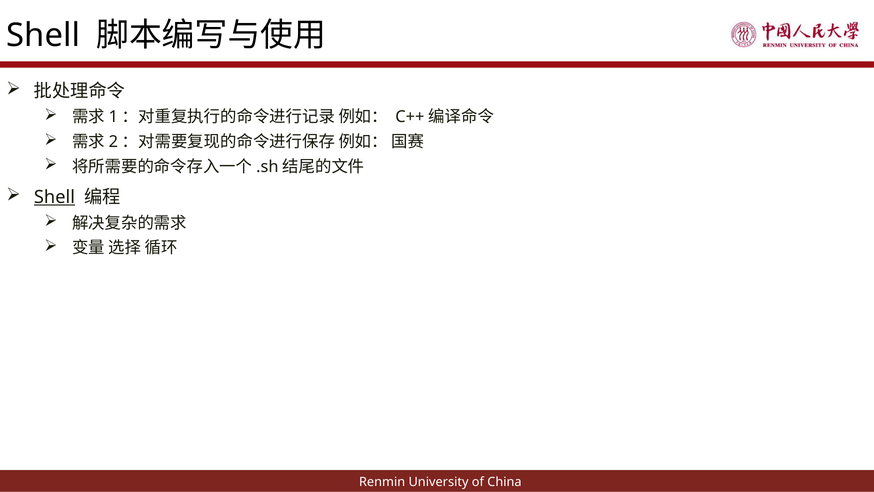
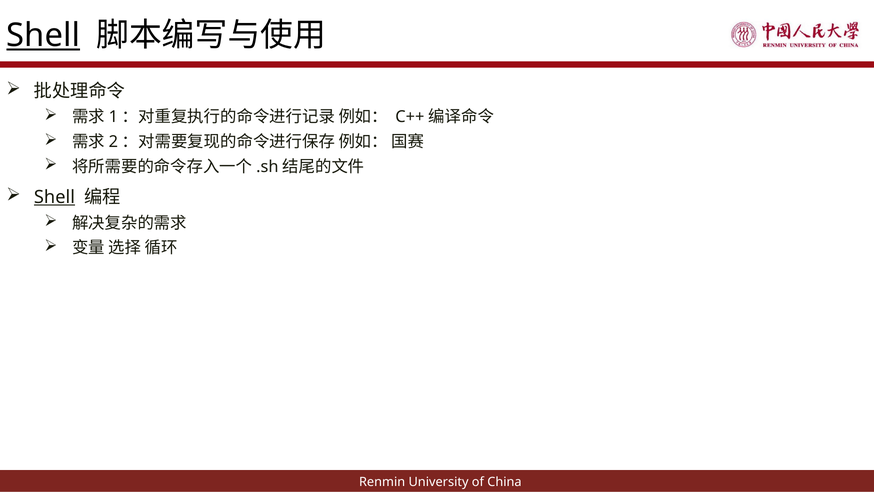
Shell at (43, 35) underline: none -> present
